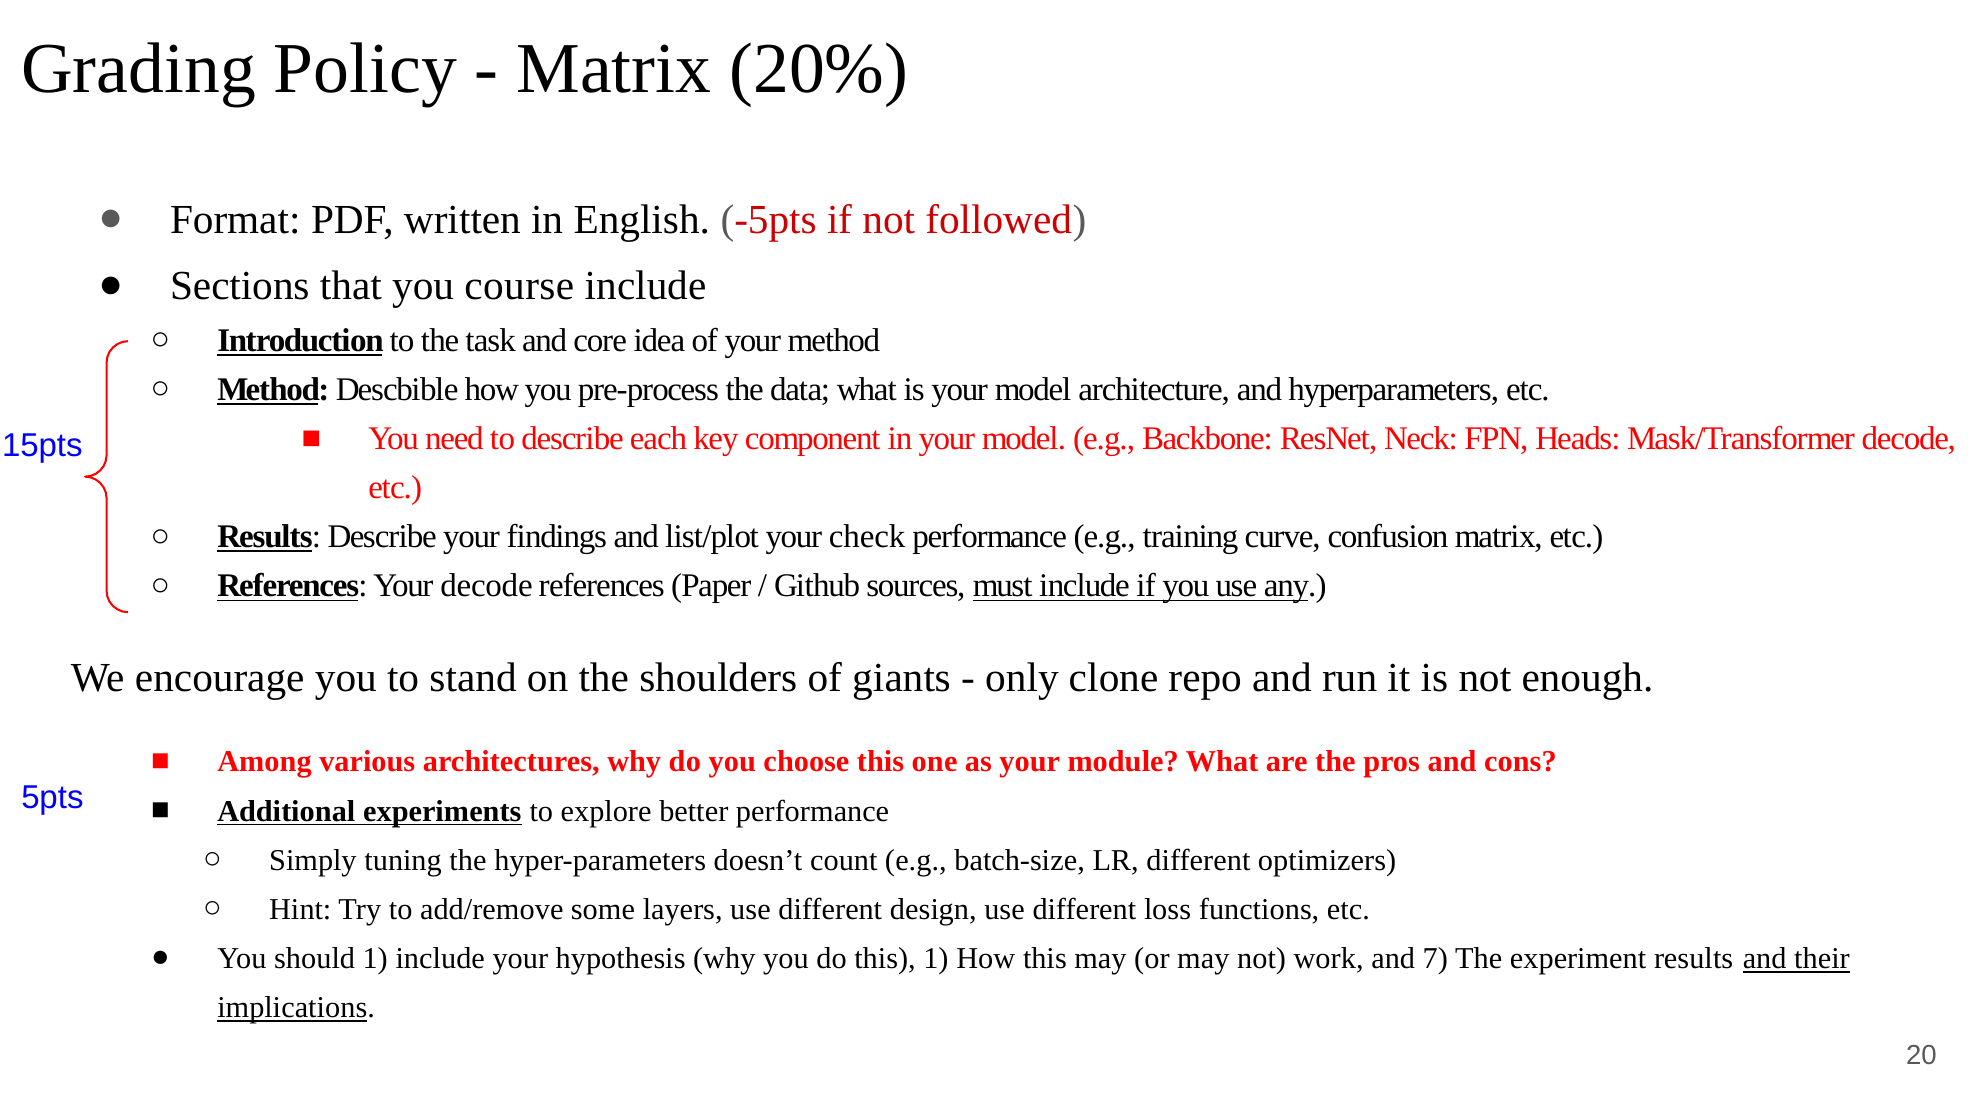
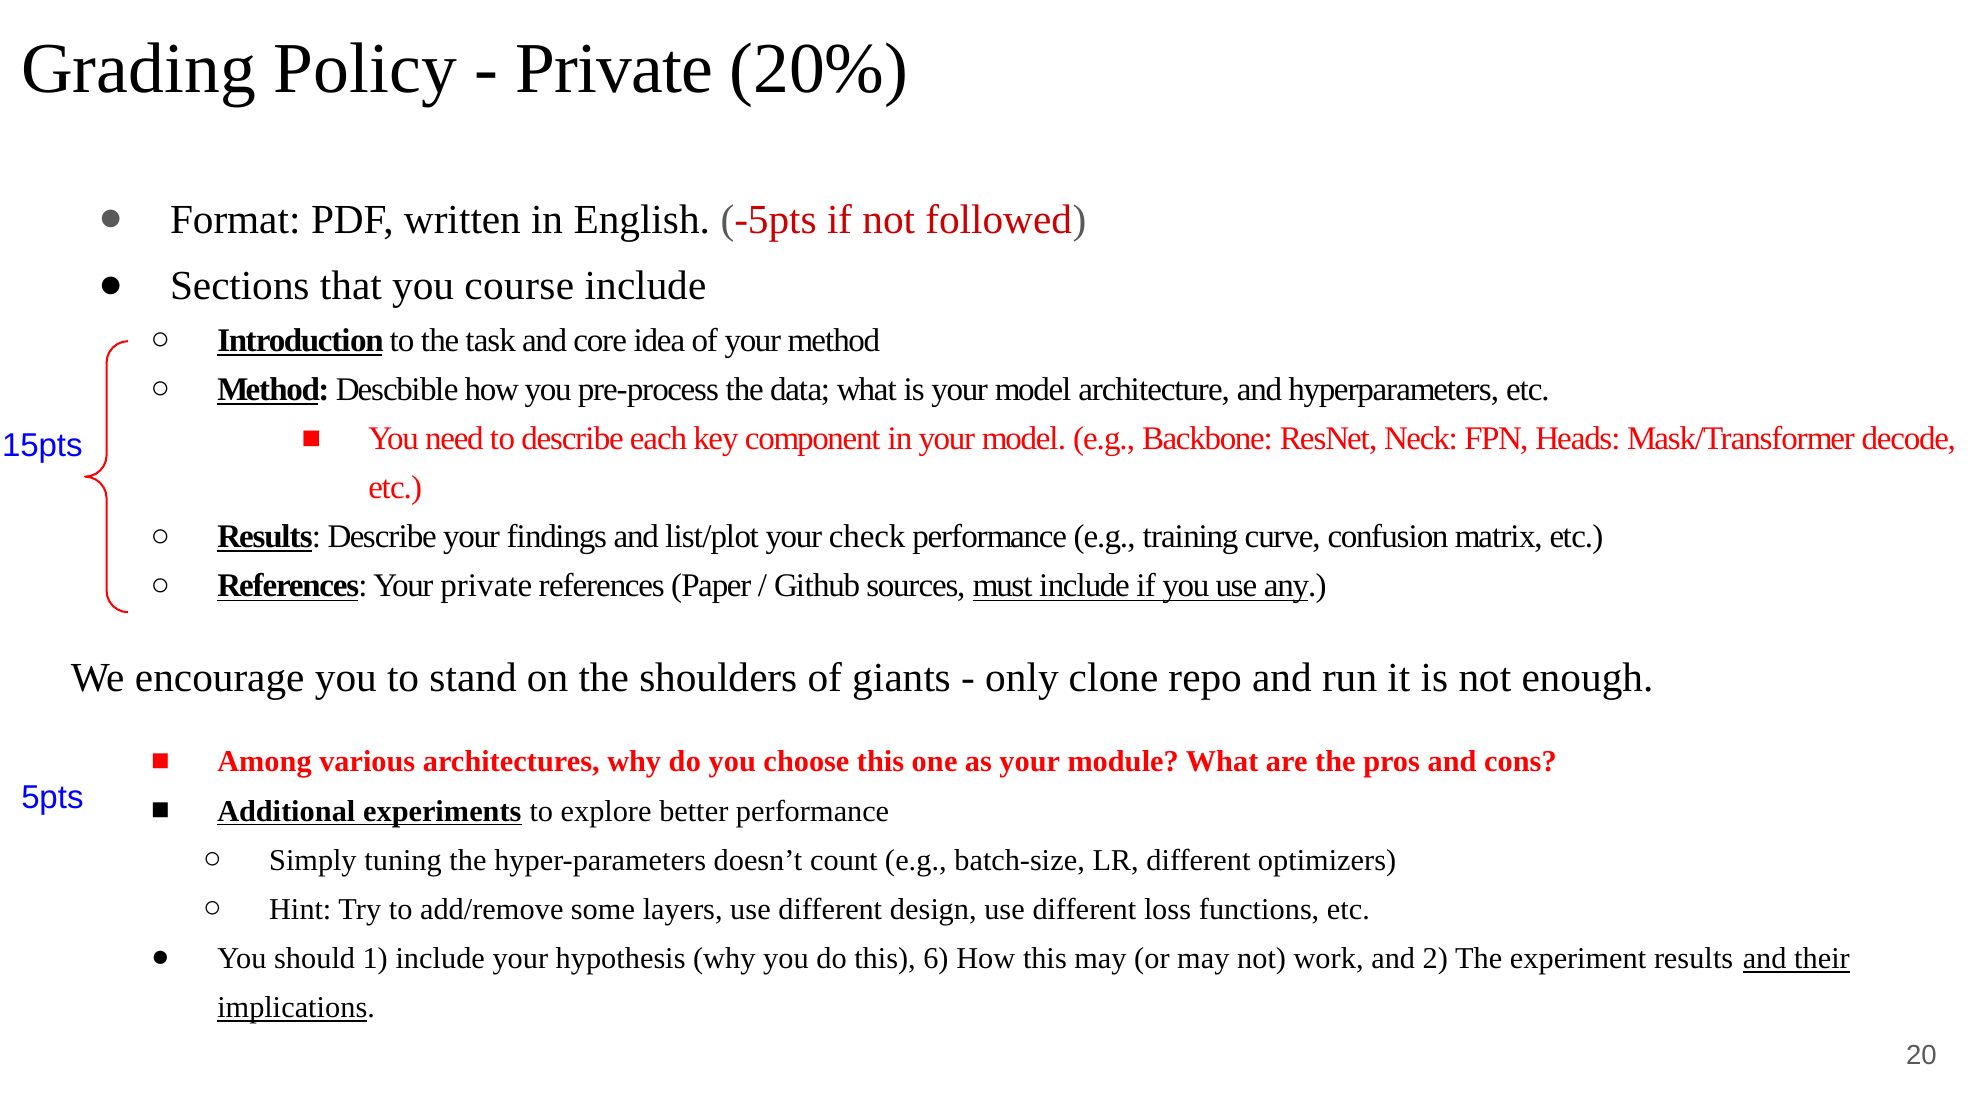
Matrix at (614, 69): Matrix -> Private
Your decode: decode -> private
this 1: 1 -> 6
7: 7 -> 2
